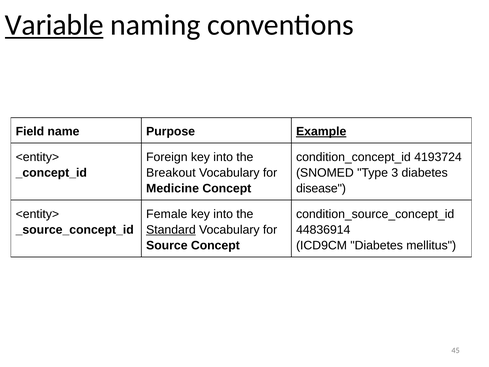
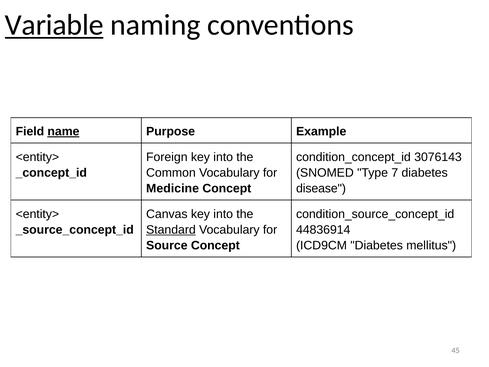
name underline: none -> present
Example underline: present -> none
4193724: 4193724 -> 3076143
Breakout: Breakout -> Common
3: 3 -> 7
Female: Female -> Canvas
